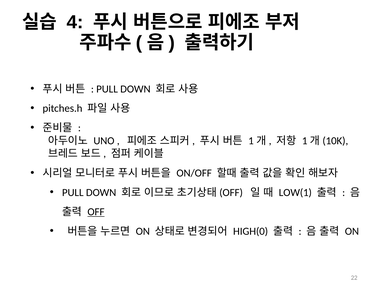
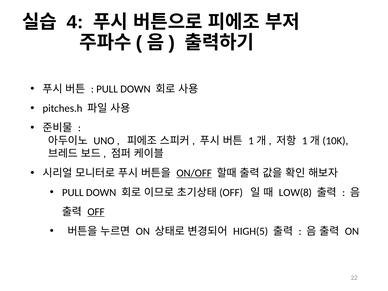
ON/OFF underline: none -> present
LOW(1: LOW(1 -> LOW(8
HIGH(0: HIGH(0 -> HIGH(5
